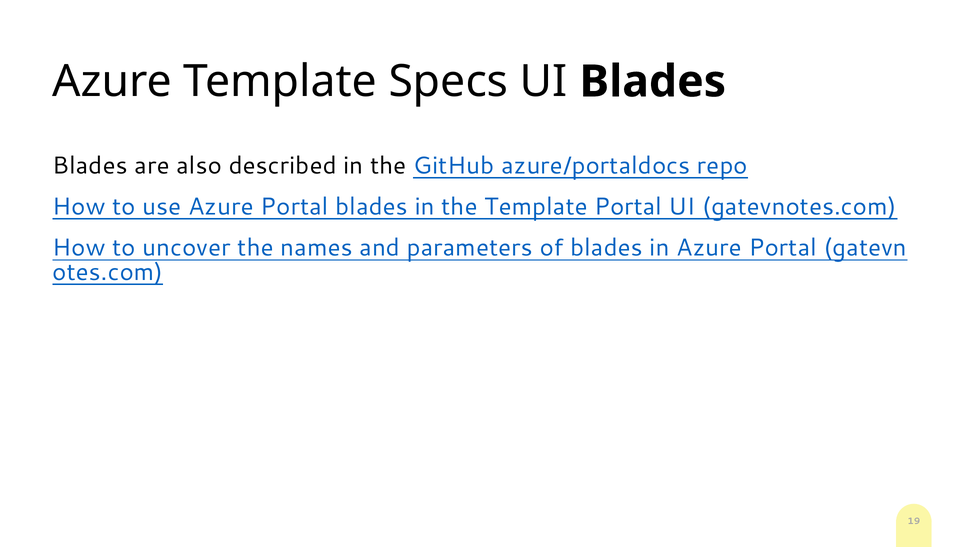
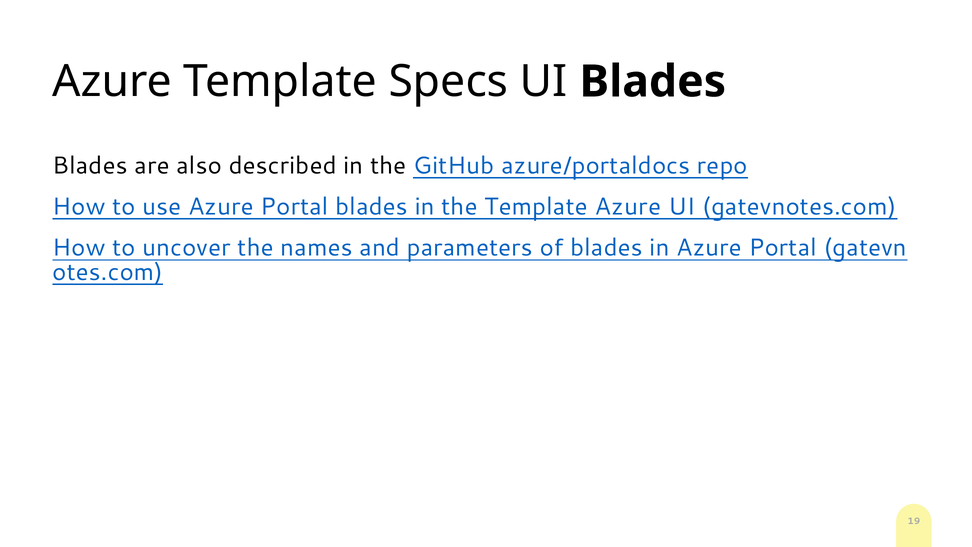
Template Portal: Portal -> Azure
